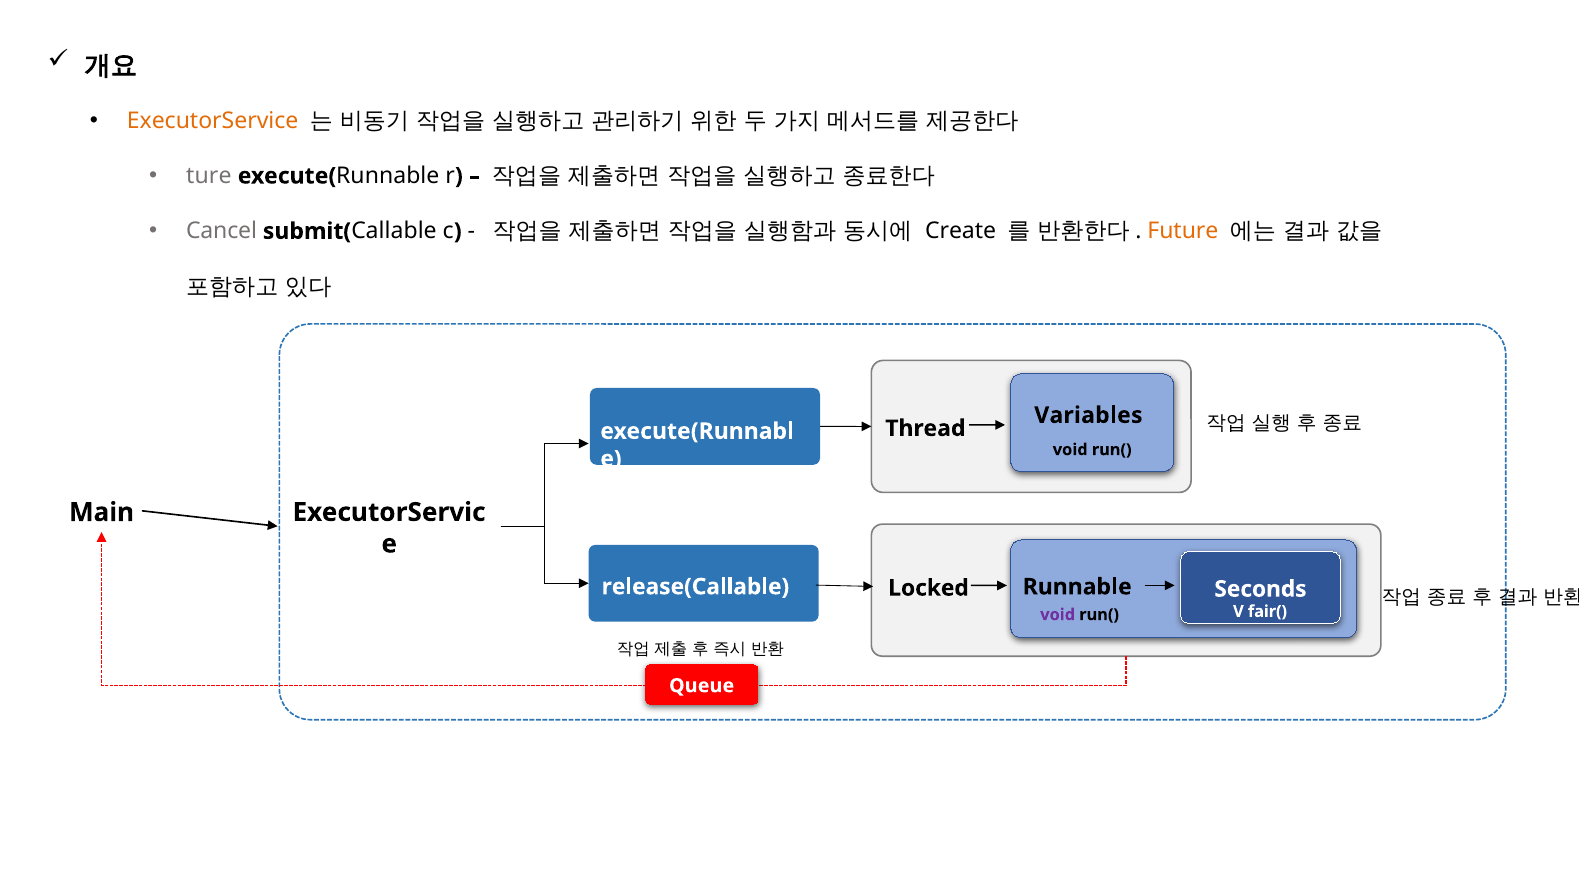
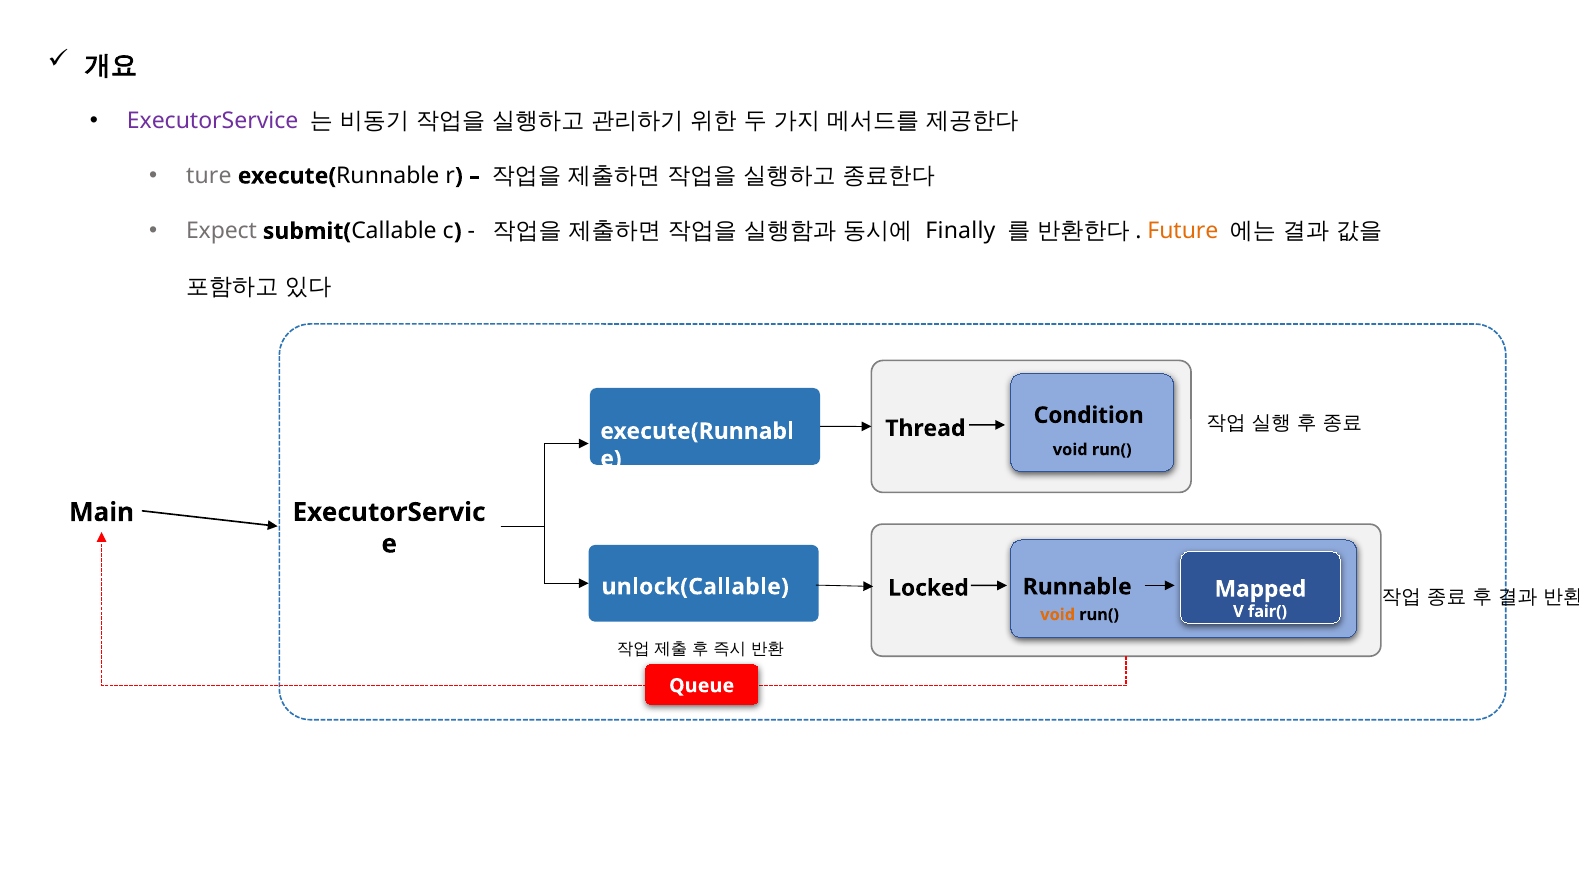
ExecutorService colour: orange -> purple
Cancel: Cancel -> Expect
Create: Create -> Finally
Variables: Variables -> Condition
release(Callable: release(Callable -> unlock(Callable
Seconds: Seconds -> Mapped
void at (1058, 615) colour: purple -> orange
